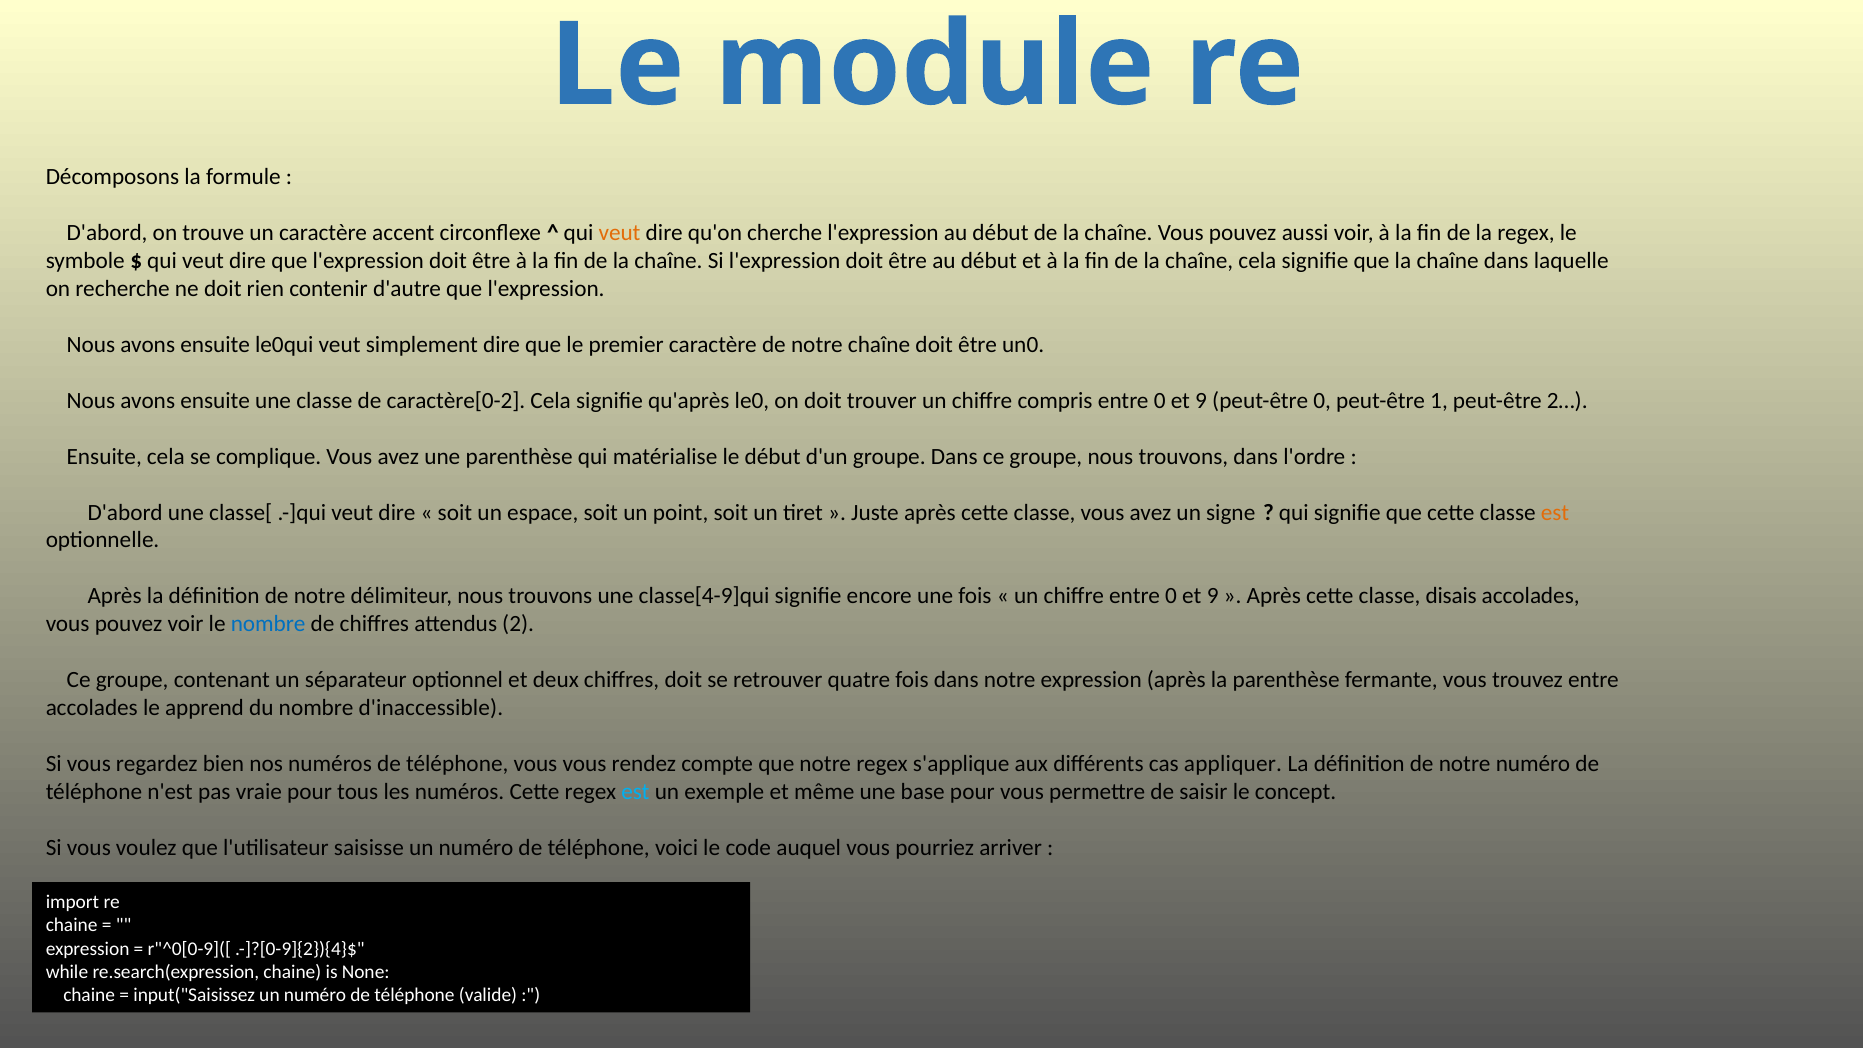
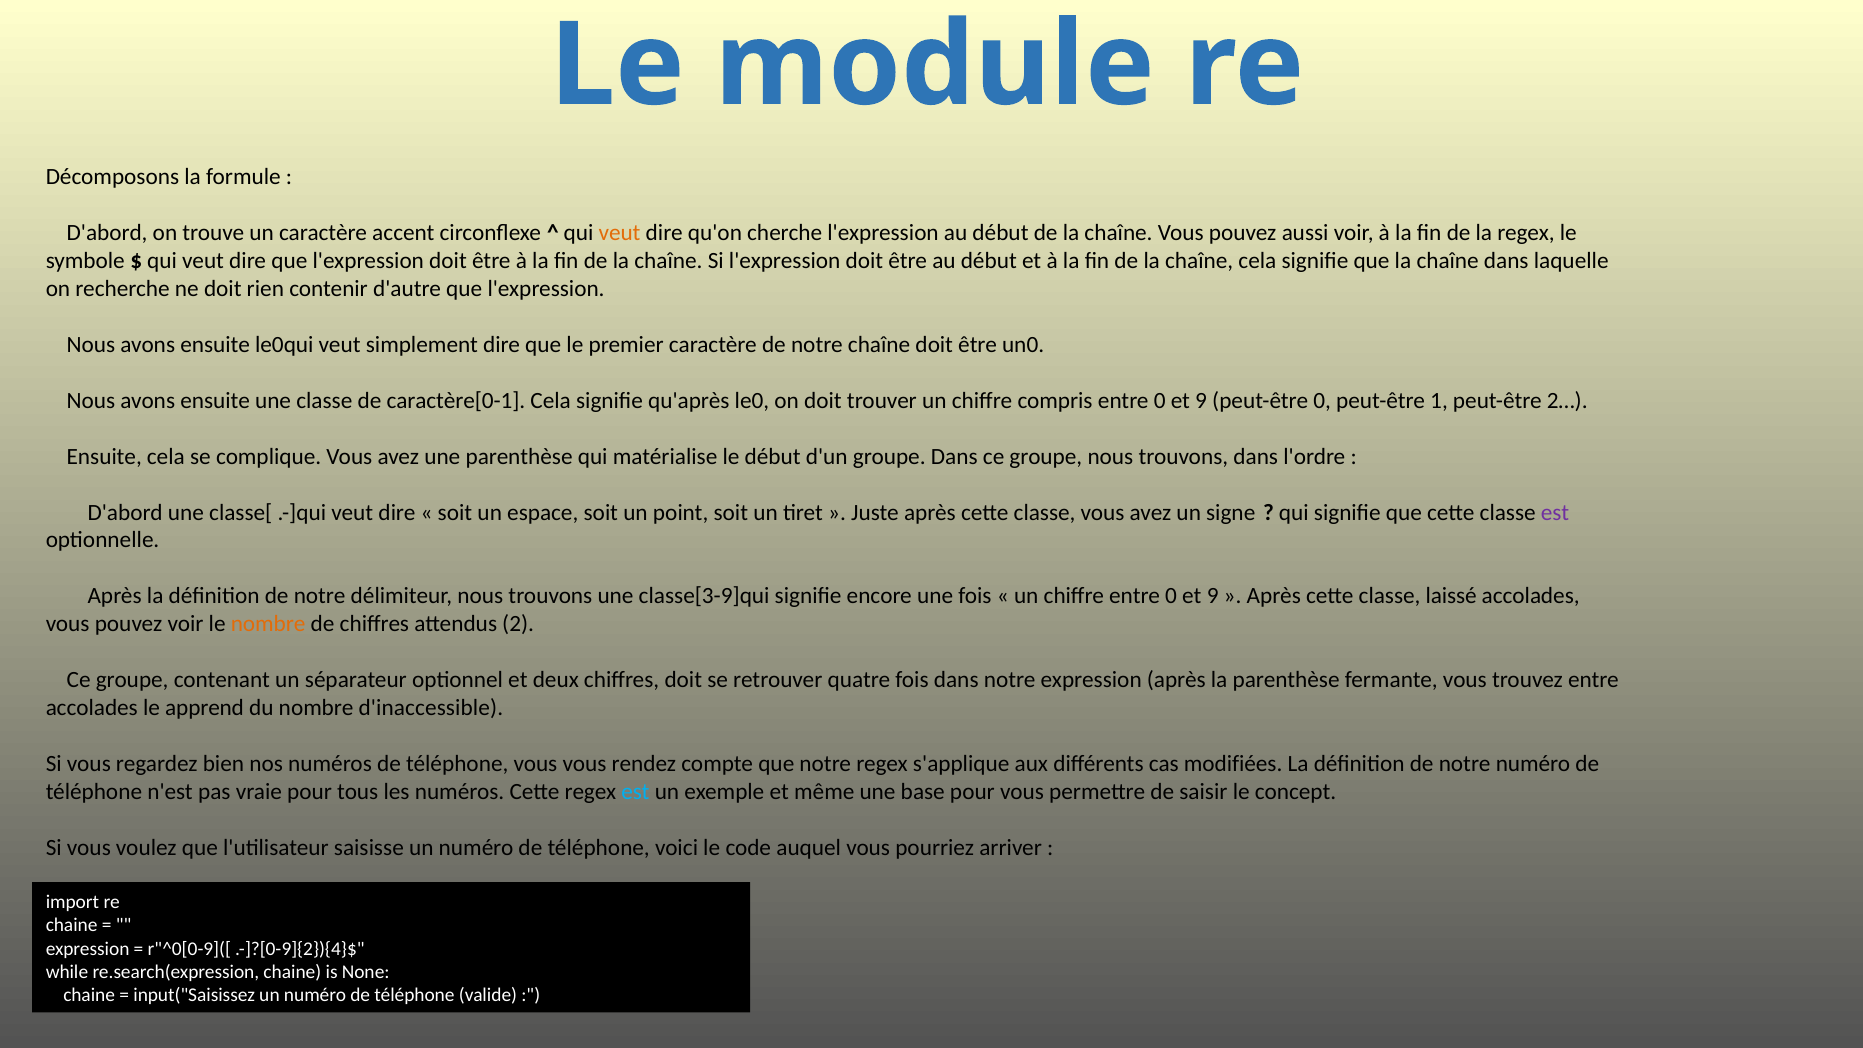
caractère[0-2: caractère[0-2 -> caractère[0-1
est at (1555, 512) colour: orange -> purple
classe[4-9]qui: classe[4-9]qui -> classe[3-9]qui
disais: disais -> laissé
nombre at (268, 624) colour: blue -> orange
appliquer: appliquer -> modifiées
